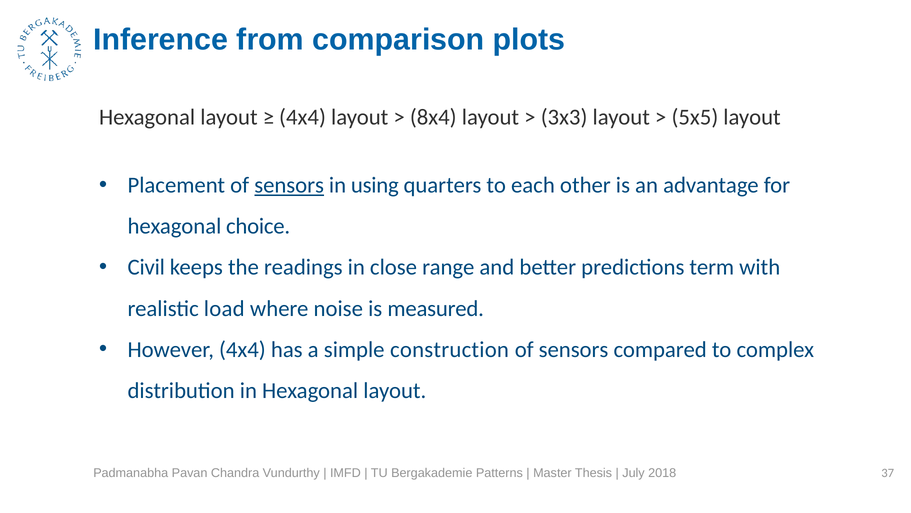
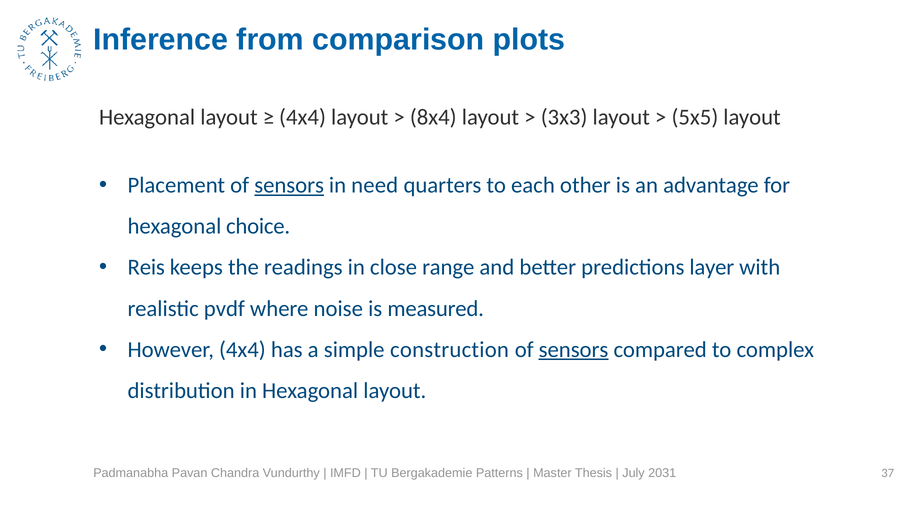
using: using -> need
Civil: Civil -> Reis
term: term -> layer
load: load -> pvdf
sensors at (574, 349) underline: none -> present
2018: 2018 -> 2031
